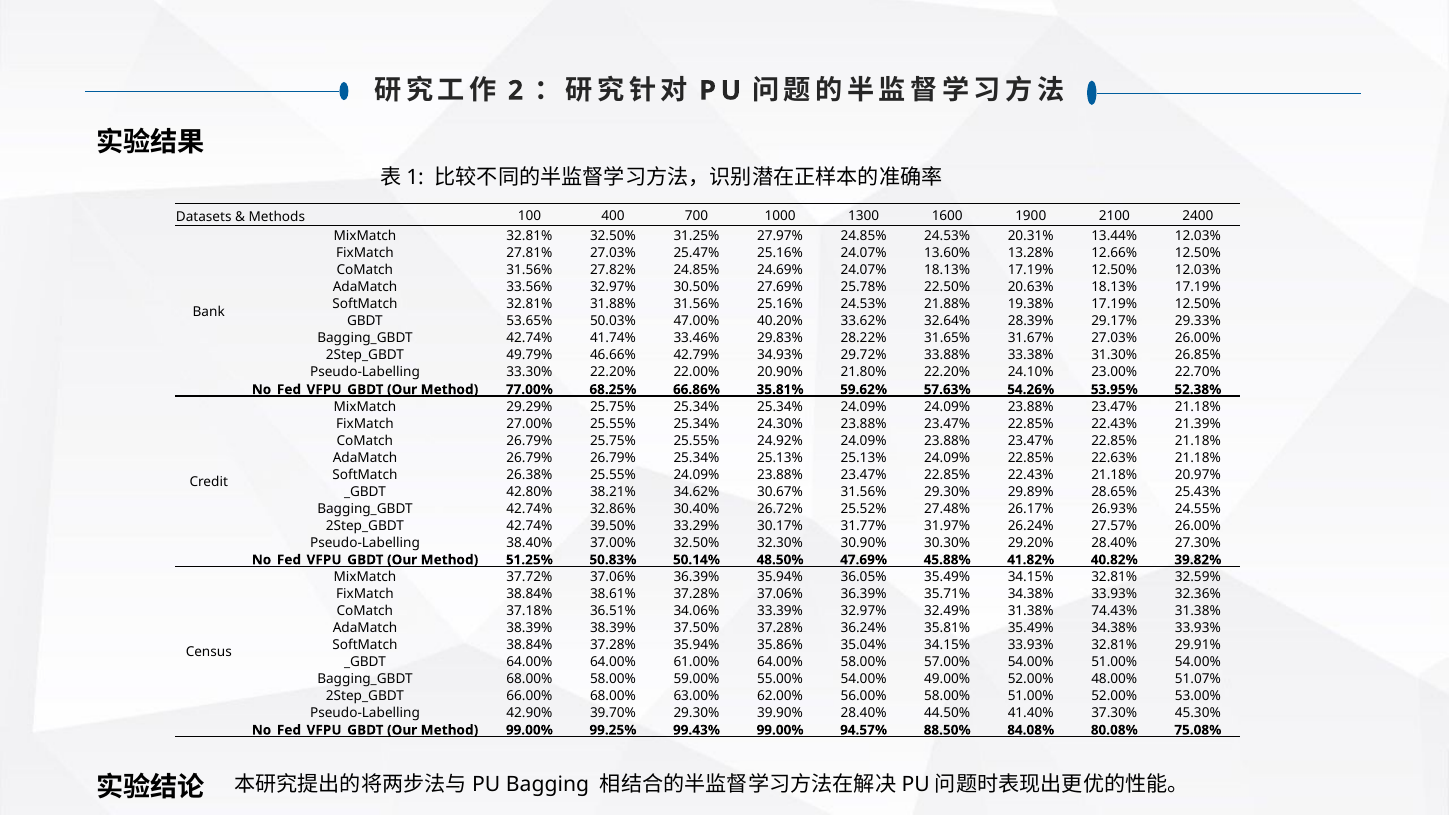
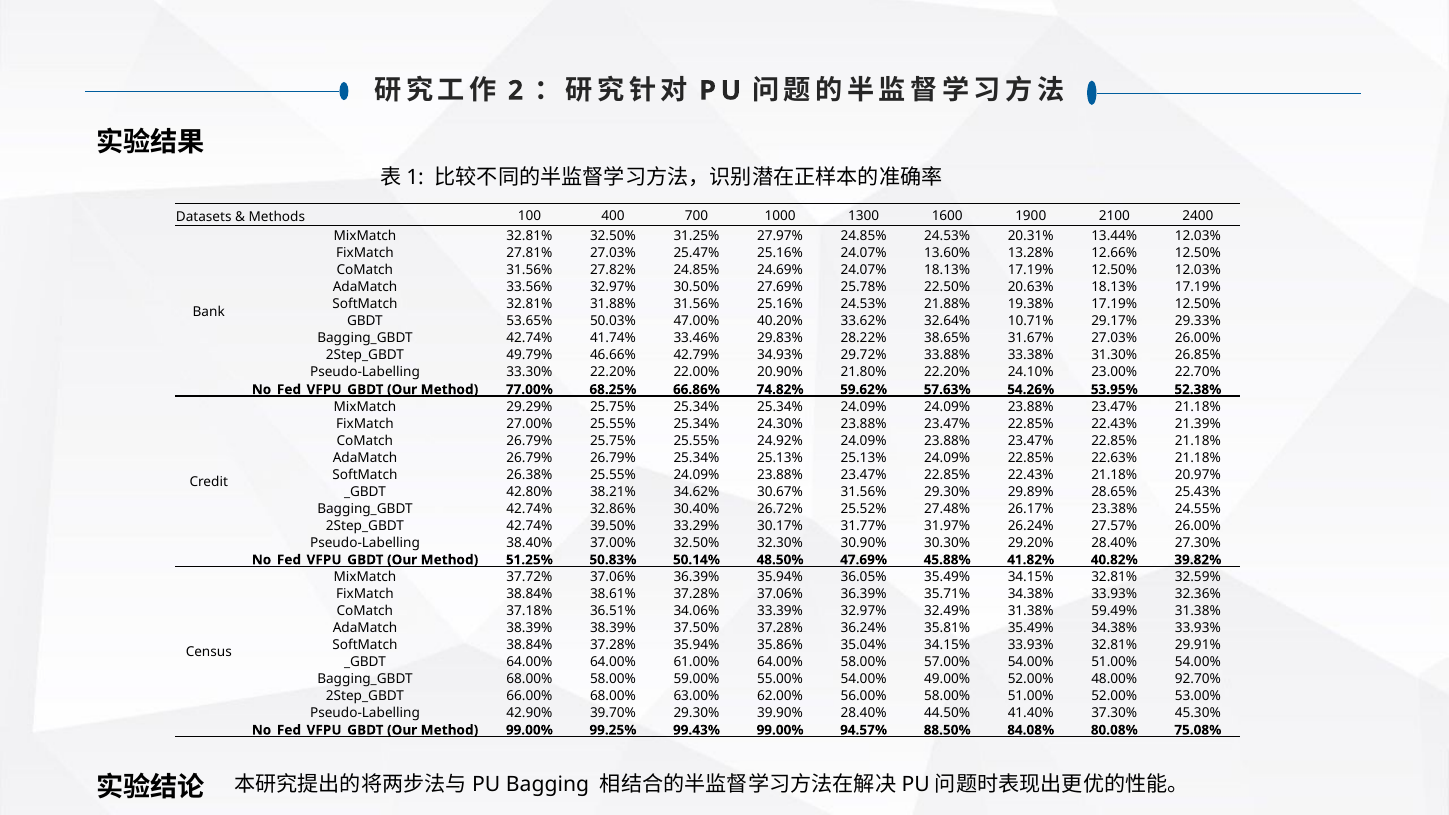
28.39%: 28.39% -> 10.71%
31.65%: 31.65% -> 38.65%
66.86% 35.81%: 35.81% -> 74.82%
26.93%: 26.93% -> 23.38%
74.43%: 74.43% -> 59.49%
51.07%: 51.07% -> 92.70%
